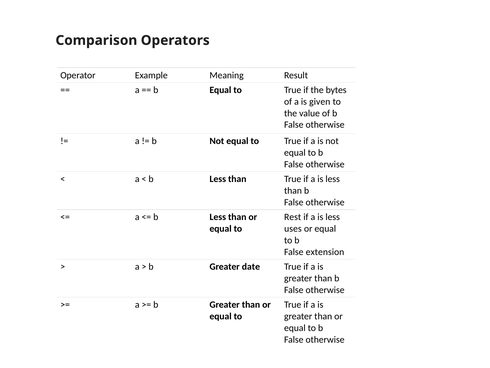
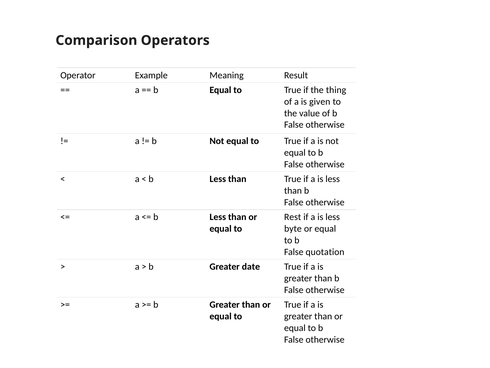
bytes: bytes -> thing
uses: uses -> byte
extension: extension -> quotation
